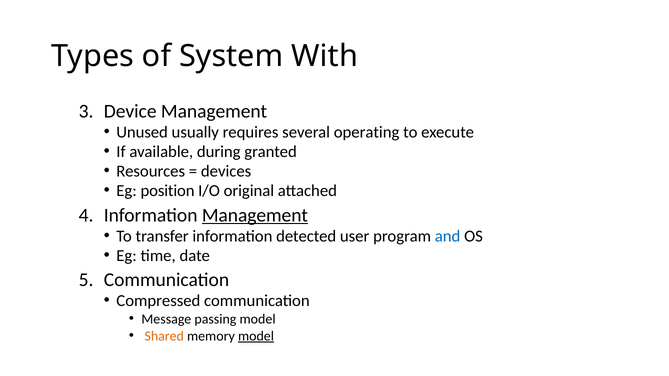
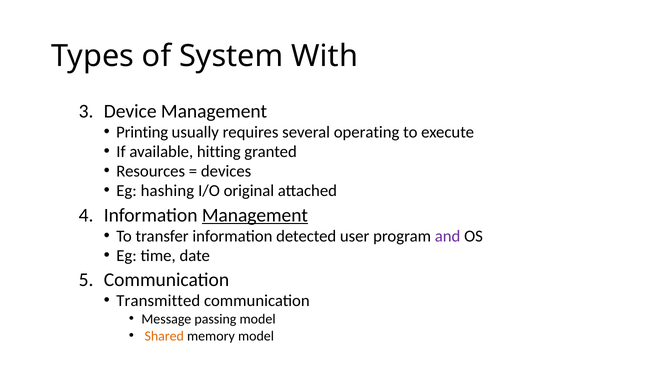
Unused: Unused -> Printing
during: during -> hitting
position: position -> hashing
and colour: blue -> purple
Compressed: Compressed -> Transmitted
model at (256, 336) underline: present -> none
